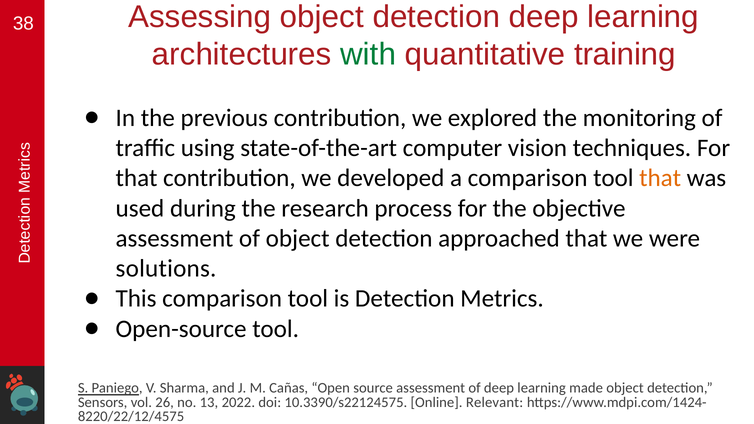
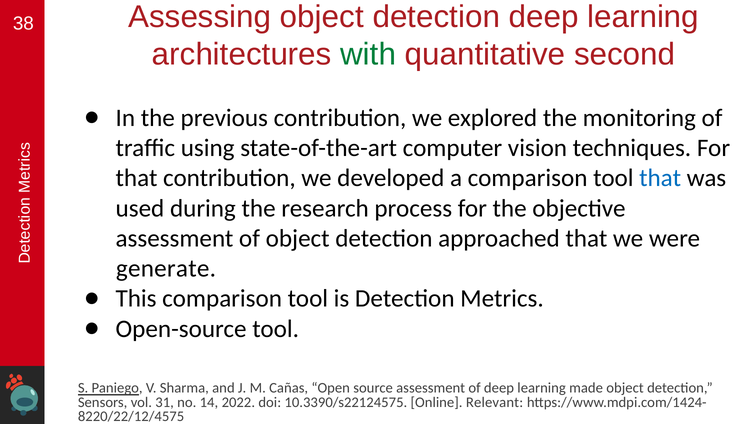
training: training -> second
that at (660, 178) colour: orange -> blue
solutions: solutions -> generate
26: 26 -> 31
13: 13 -> 14
